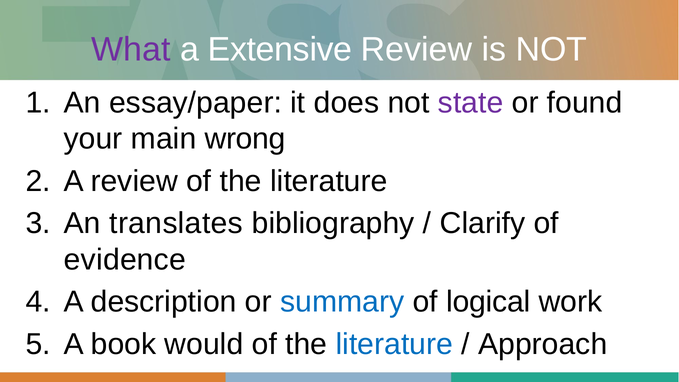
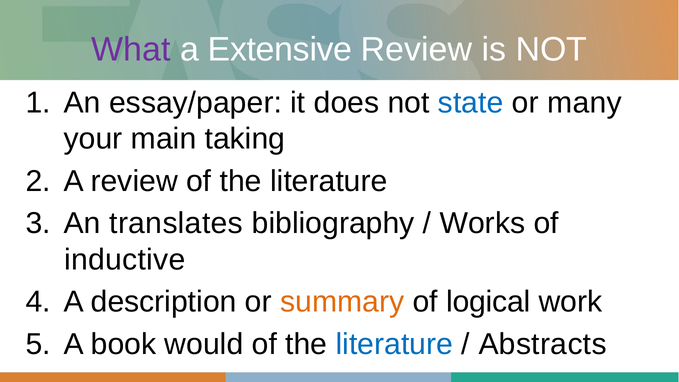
state colour: purple -> blue
found: found -> many
wrong: wrong -> taking
Clarify: Clarify -> Works
evidence: evidence -> inductive
summary colour: blue -> orange
Approach: Approach -> Abstracts
